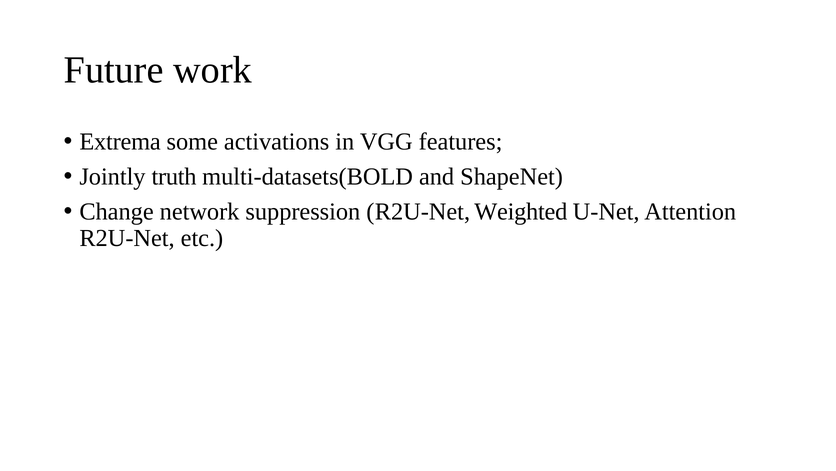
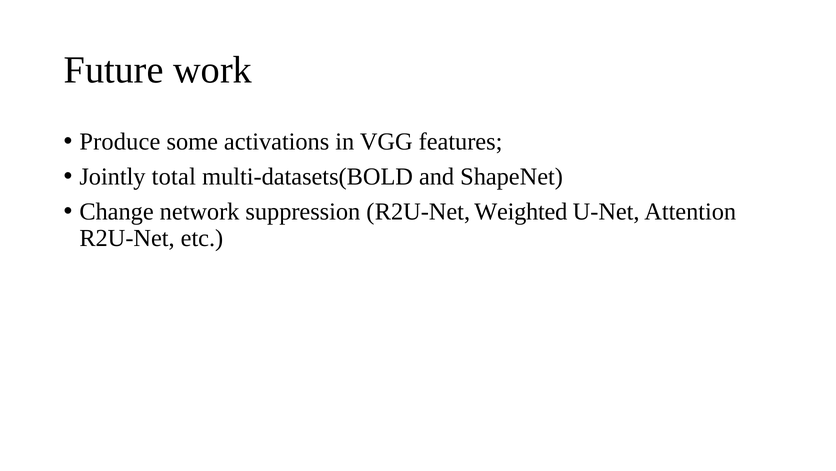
Extrema: Extrema -> Produce
truth: truth -> total
